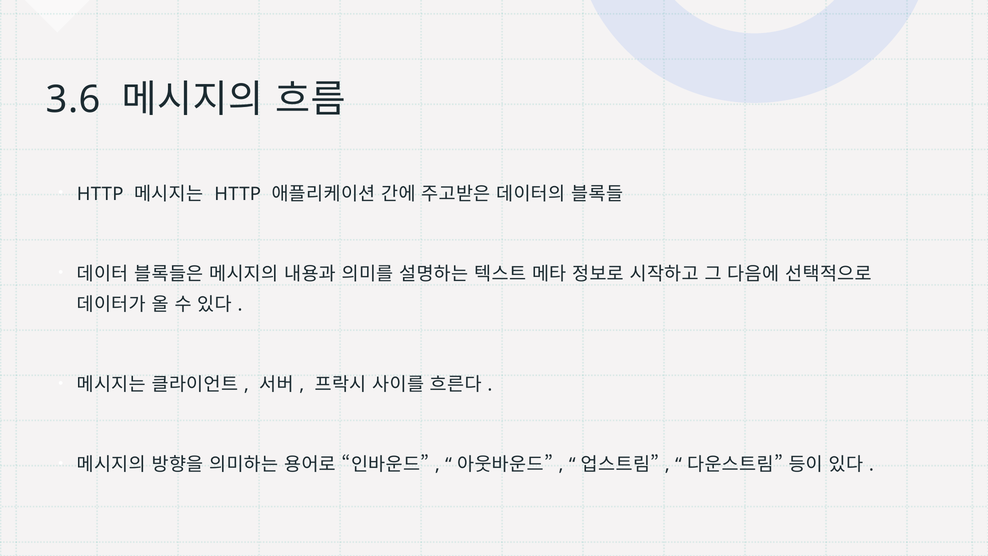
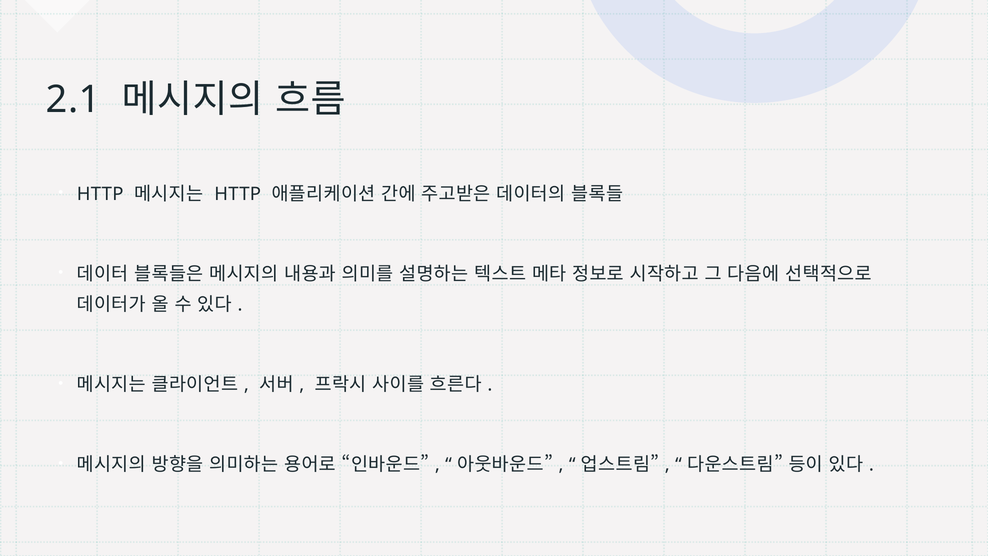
3.6: 3.6 -> 2.1
